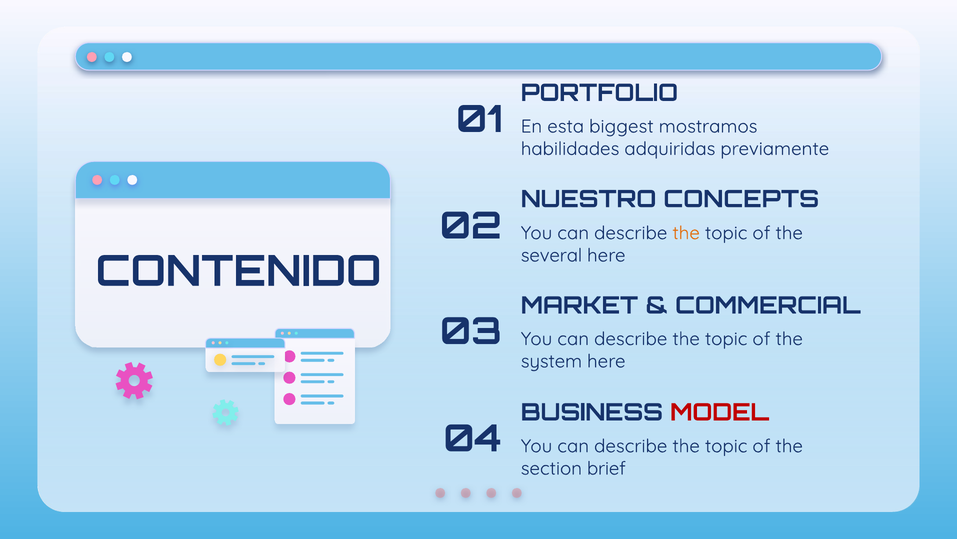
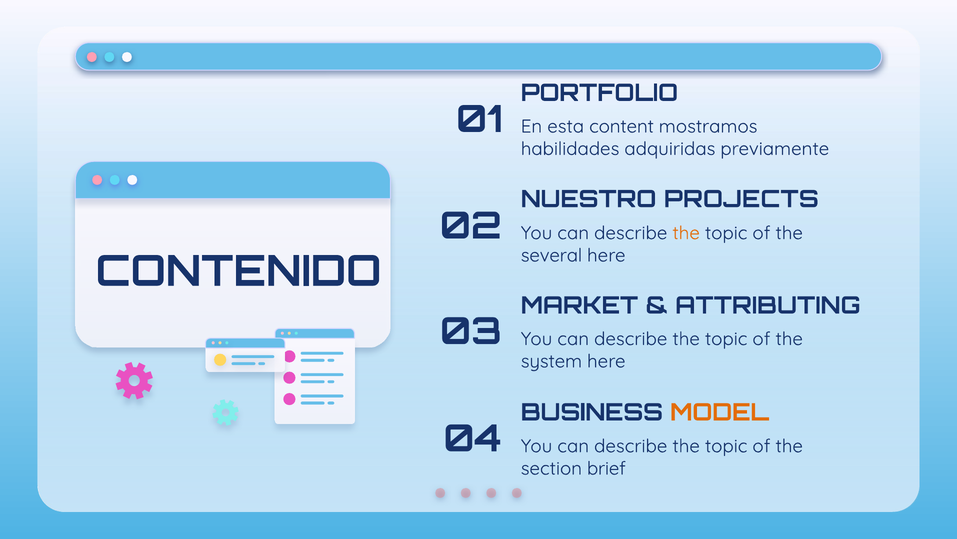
biggest: biggest -> content
CONCEPTS: CONCEPTS -> PROJECTS
COMMERCIAL: COMMERCIAL -> ATTRIBUTING
MODEL colour: red -> orange
